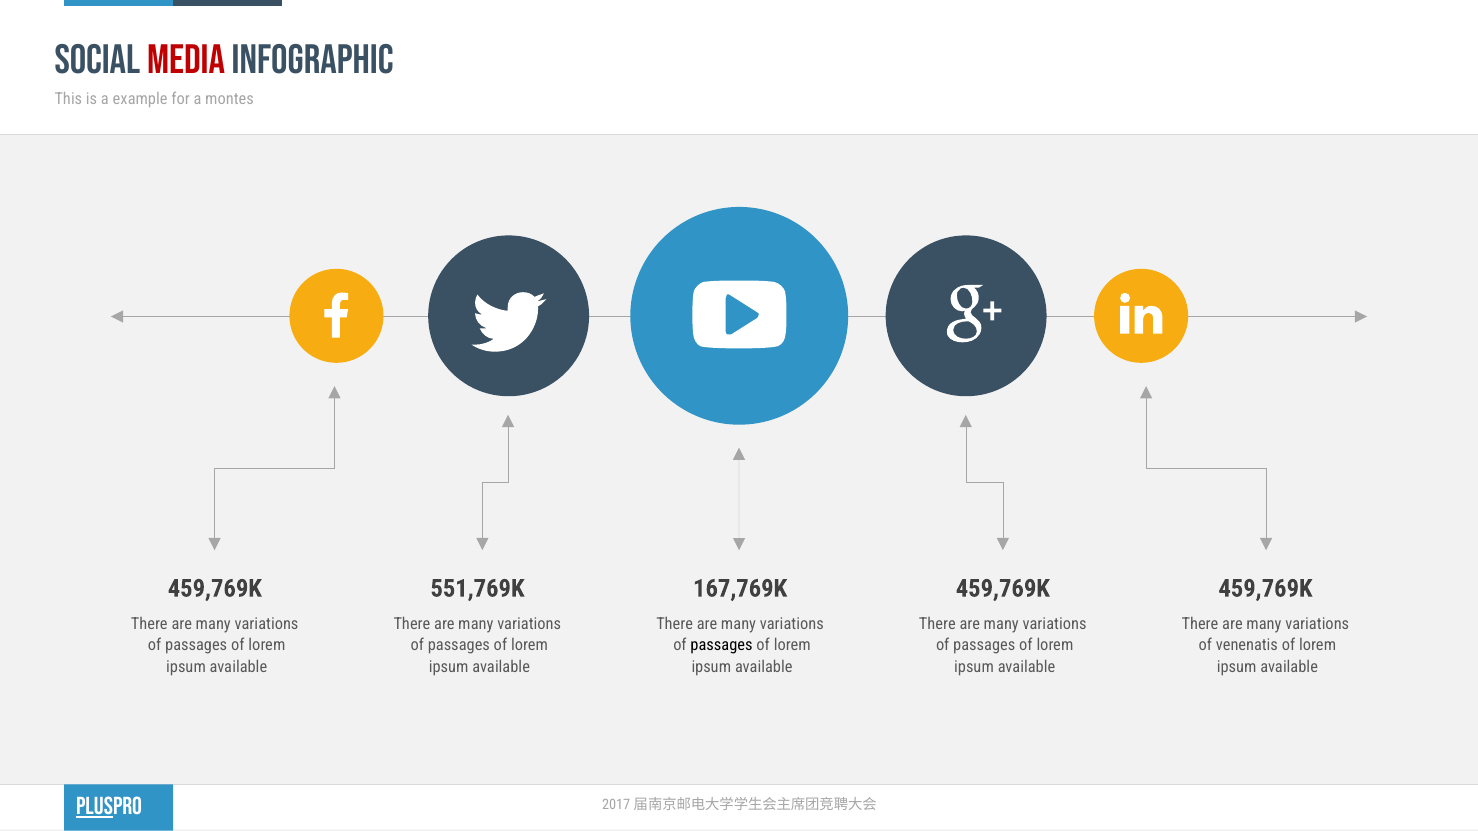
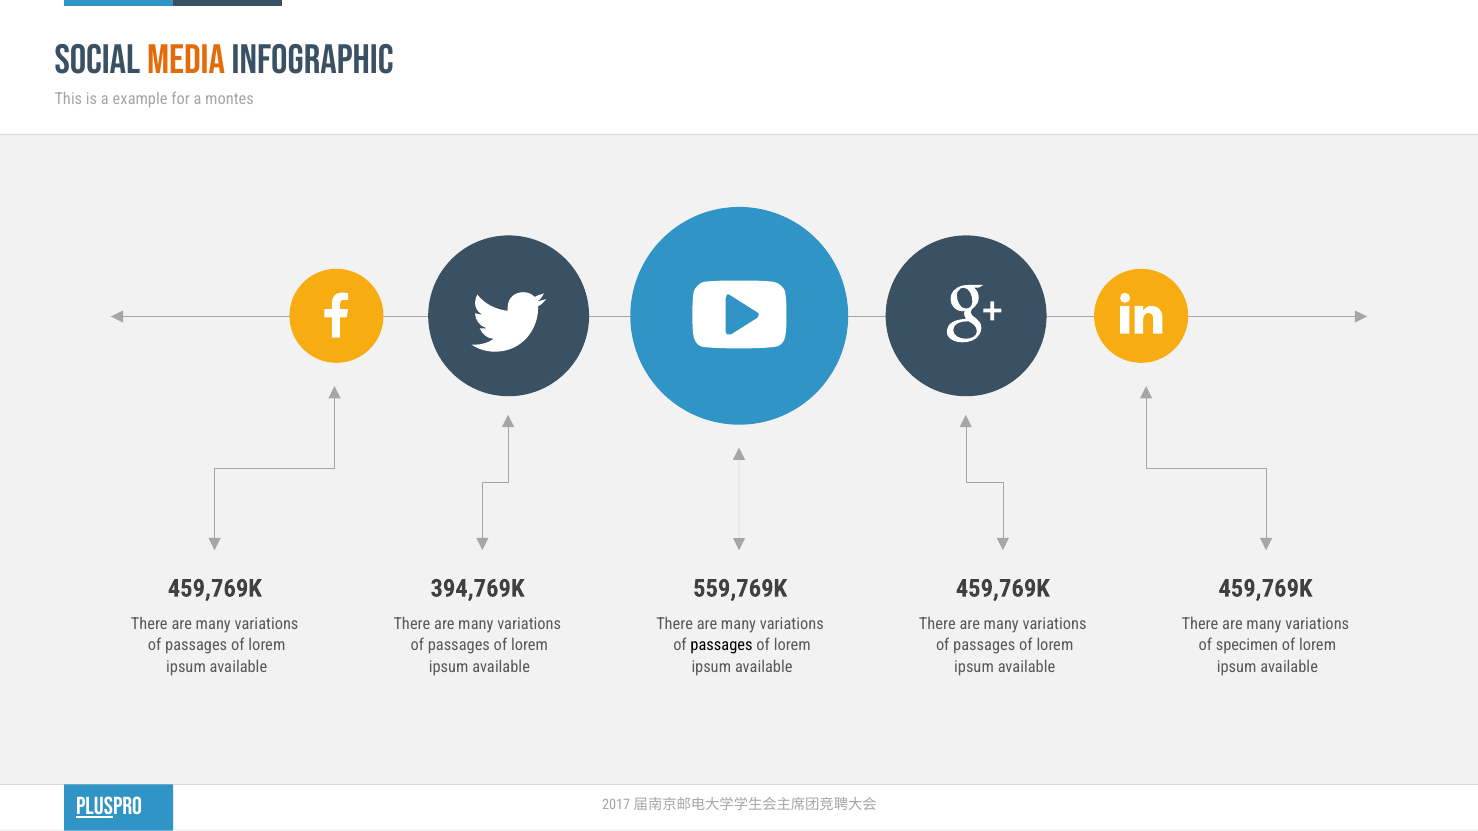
media colour: red -> orange
551,769K: 551,769K -> 394,769K
167,769K: 167,769K -> 559,769K
venenatis: venenatis -> specimen
